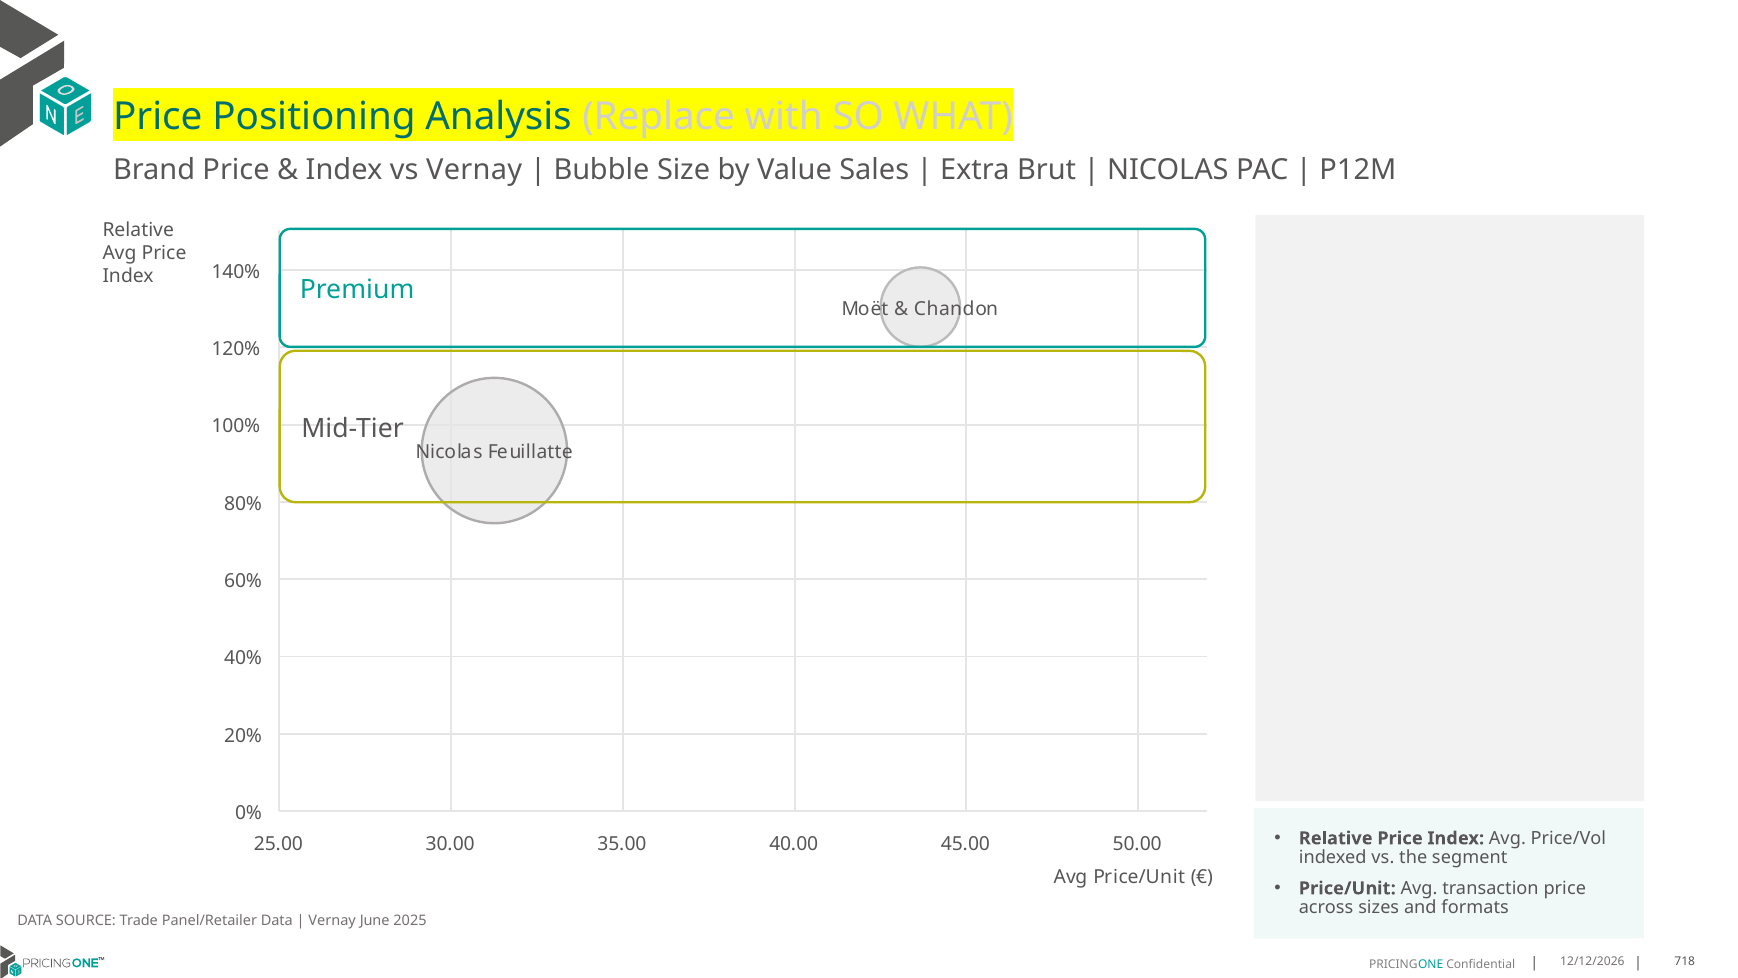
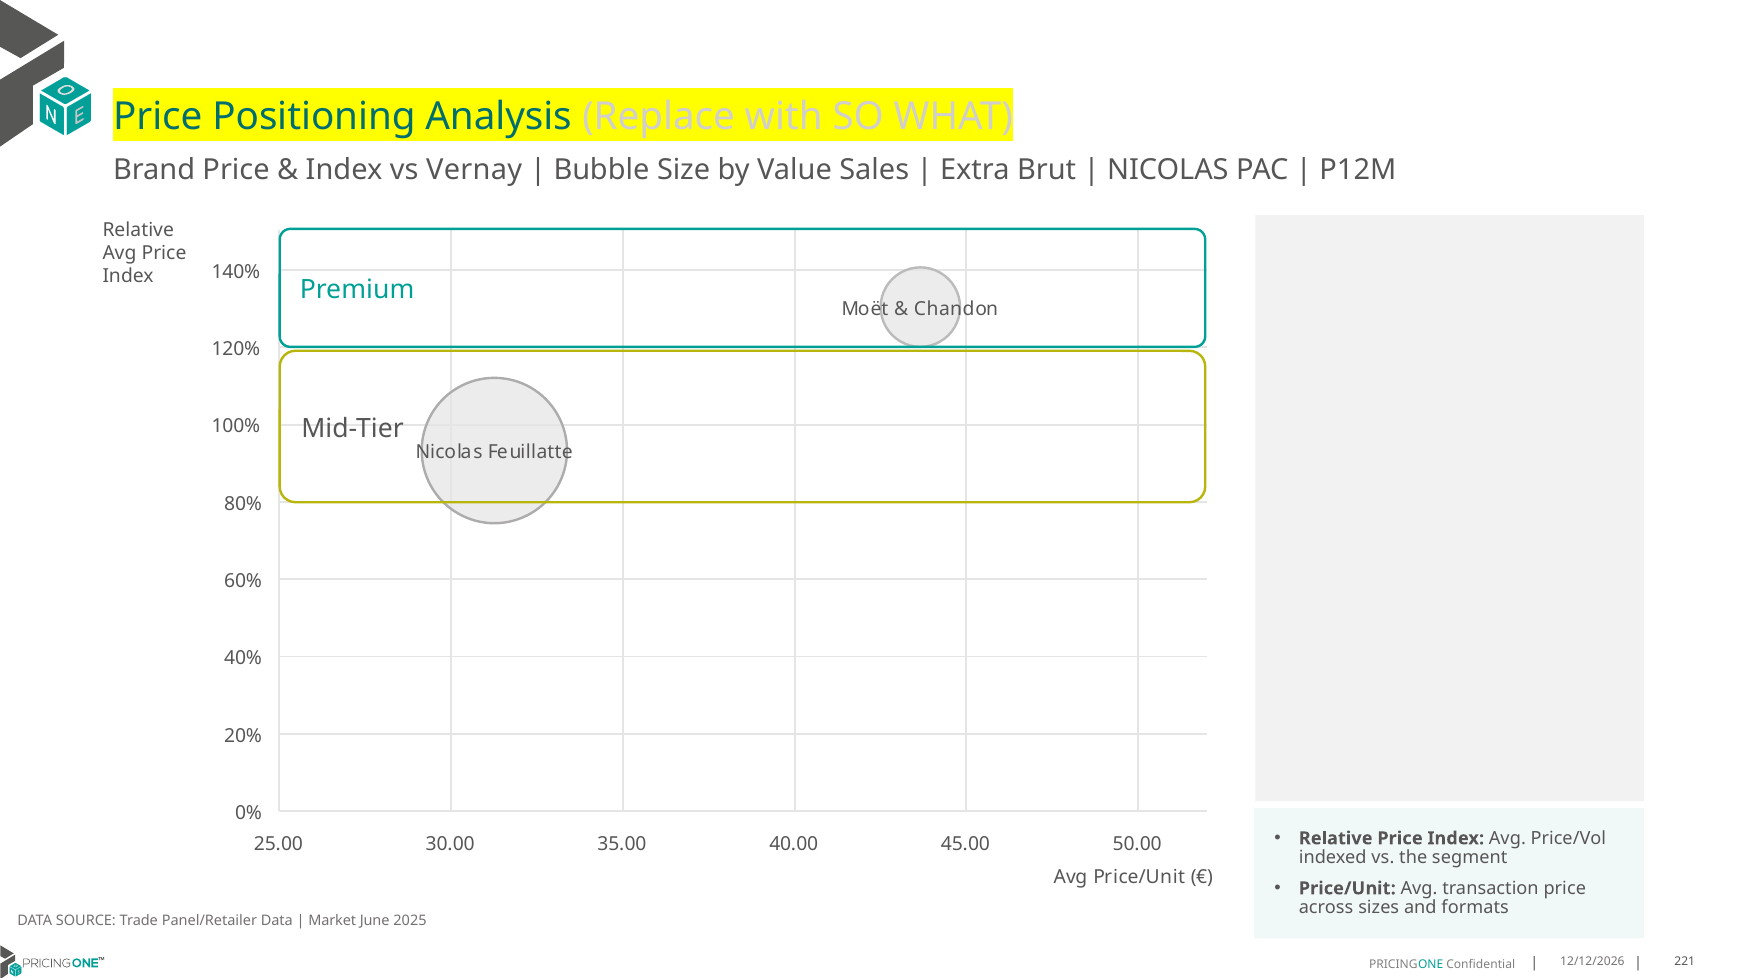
Vernay at (332, 921): Vernay -> Market
718: 718 -> 221
